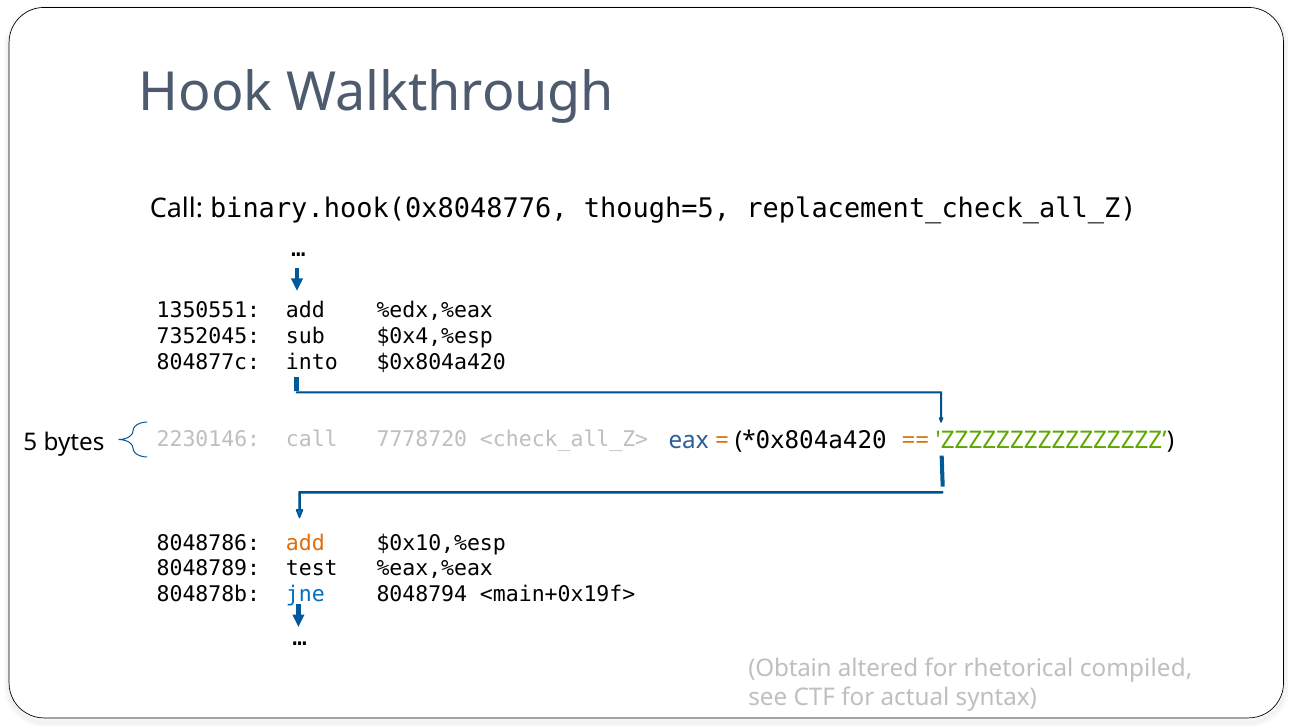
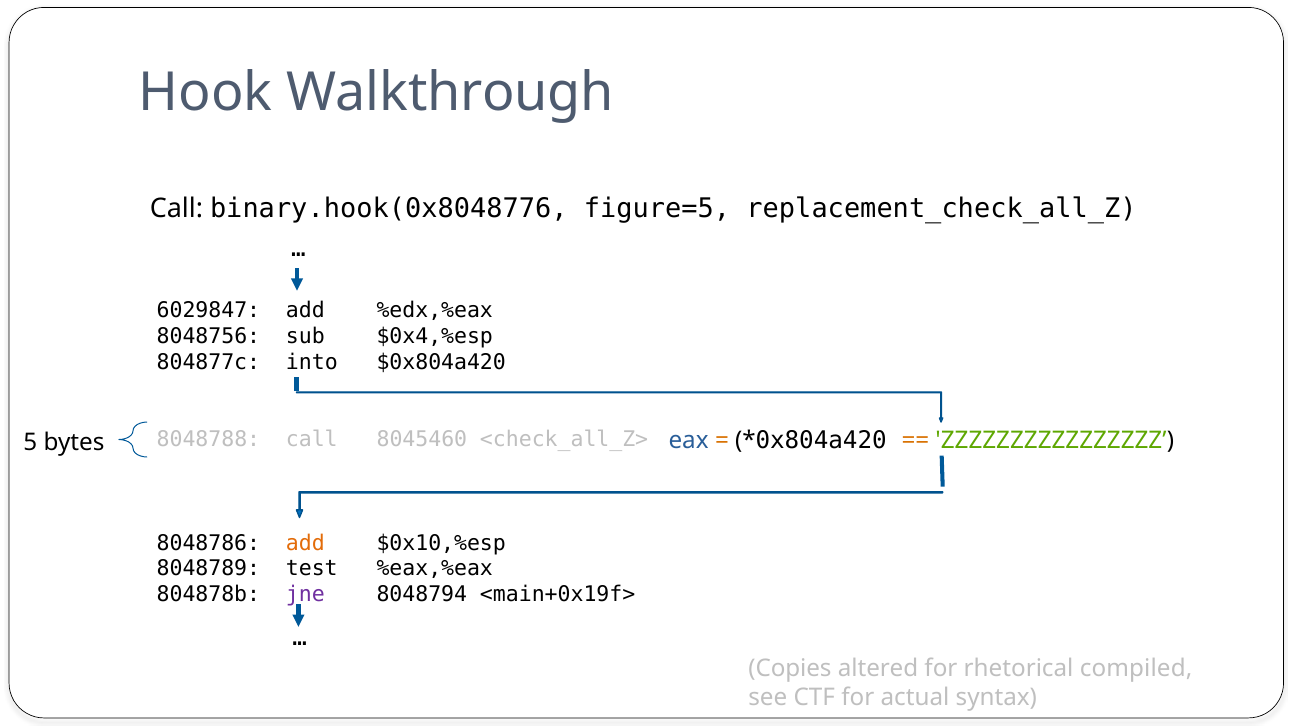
though=5: though=5 -> figure=5
1350551: 1350551 -> 6029847
7352045: 7352045 -> 8048756
2230146: 2230146 -> 8048788
7778720: 7778720 -> 8045460
jne colour: blue -> purple
Obtain: Obtain -> Copies
